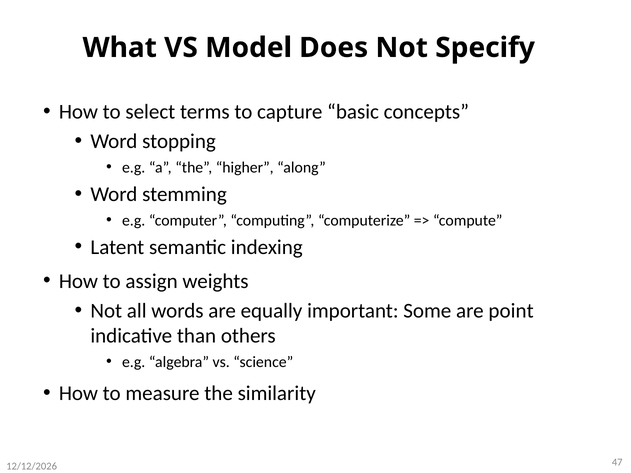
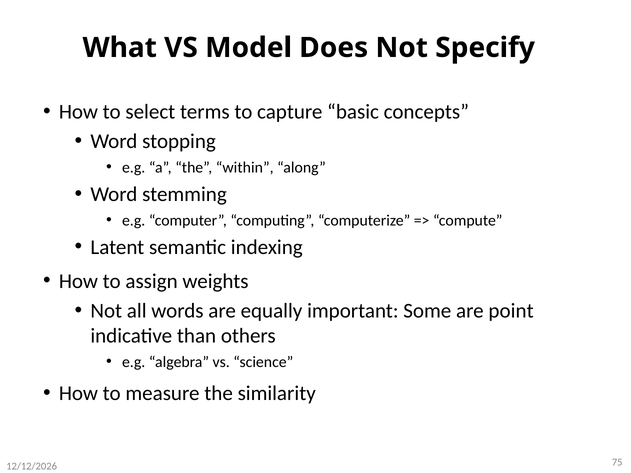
higher: higher -> within
47: 47 -> 75
